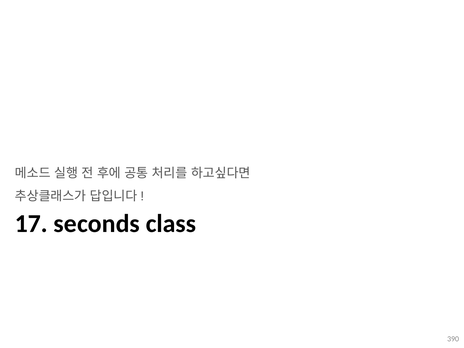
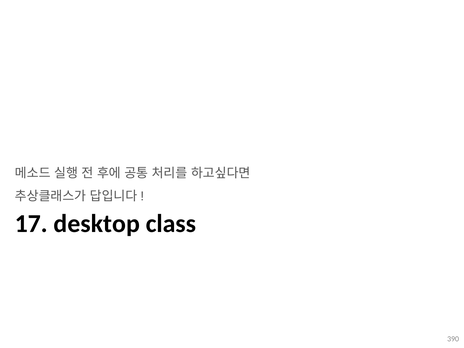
seconds: seconds -> desktop
